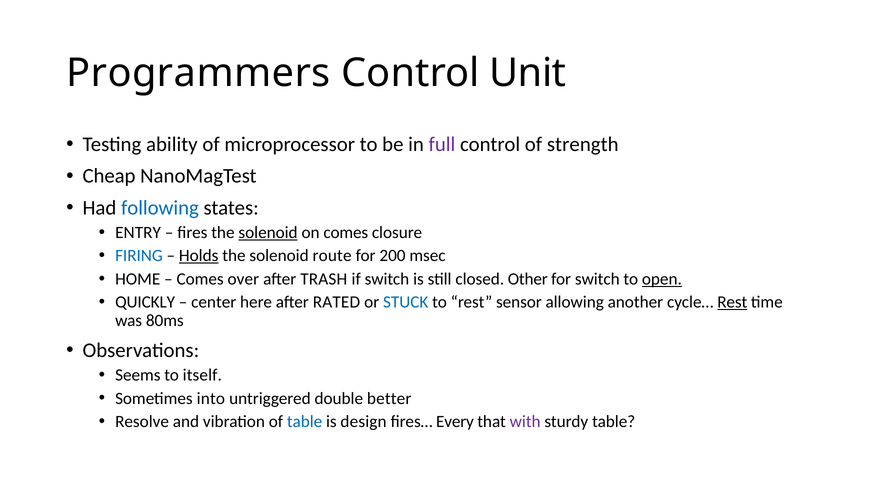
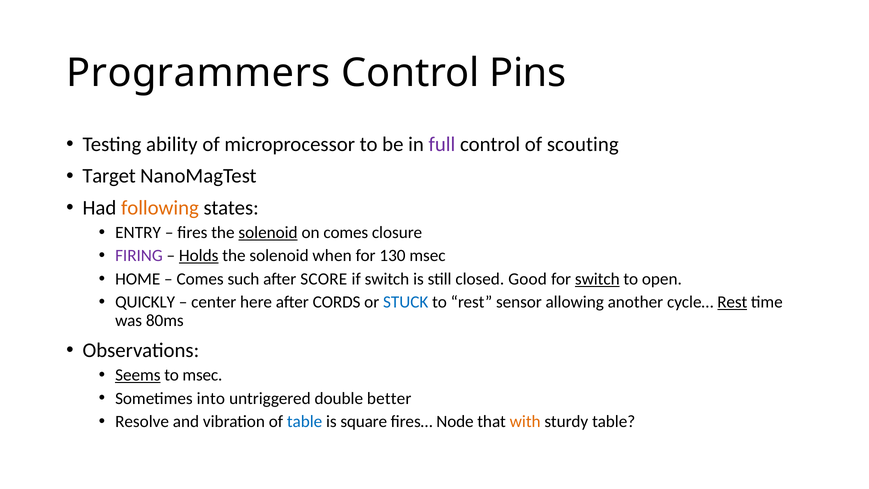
Unit: Unit -> Pins
strength: strength -> scouting
Cheap: Cheap -> Target
following colour: blue -> orange
FIRING colour: blue -> purple
route: route -> when
200: 200 -> 130
over: over -> such
TRASH: TRASH -> SCORE
Other: Other -> Good
switch at (597, 279) underline: none -> present
open underline: present -> none
RATED: RATED -> CORDS
Seems underline: none -> present
to itself: itself -> msec
design: design -> square
Every: Every -> Node
with colour: purple -> orange
